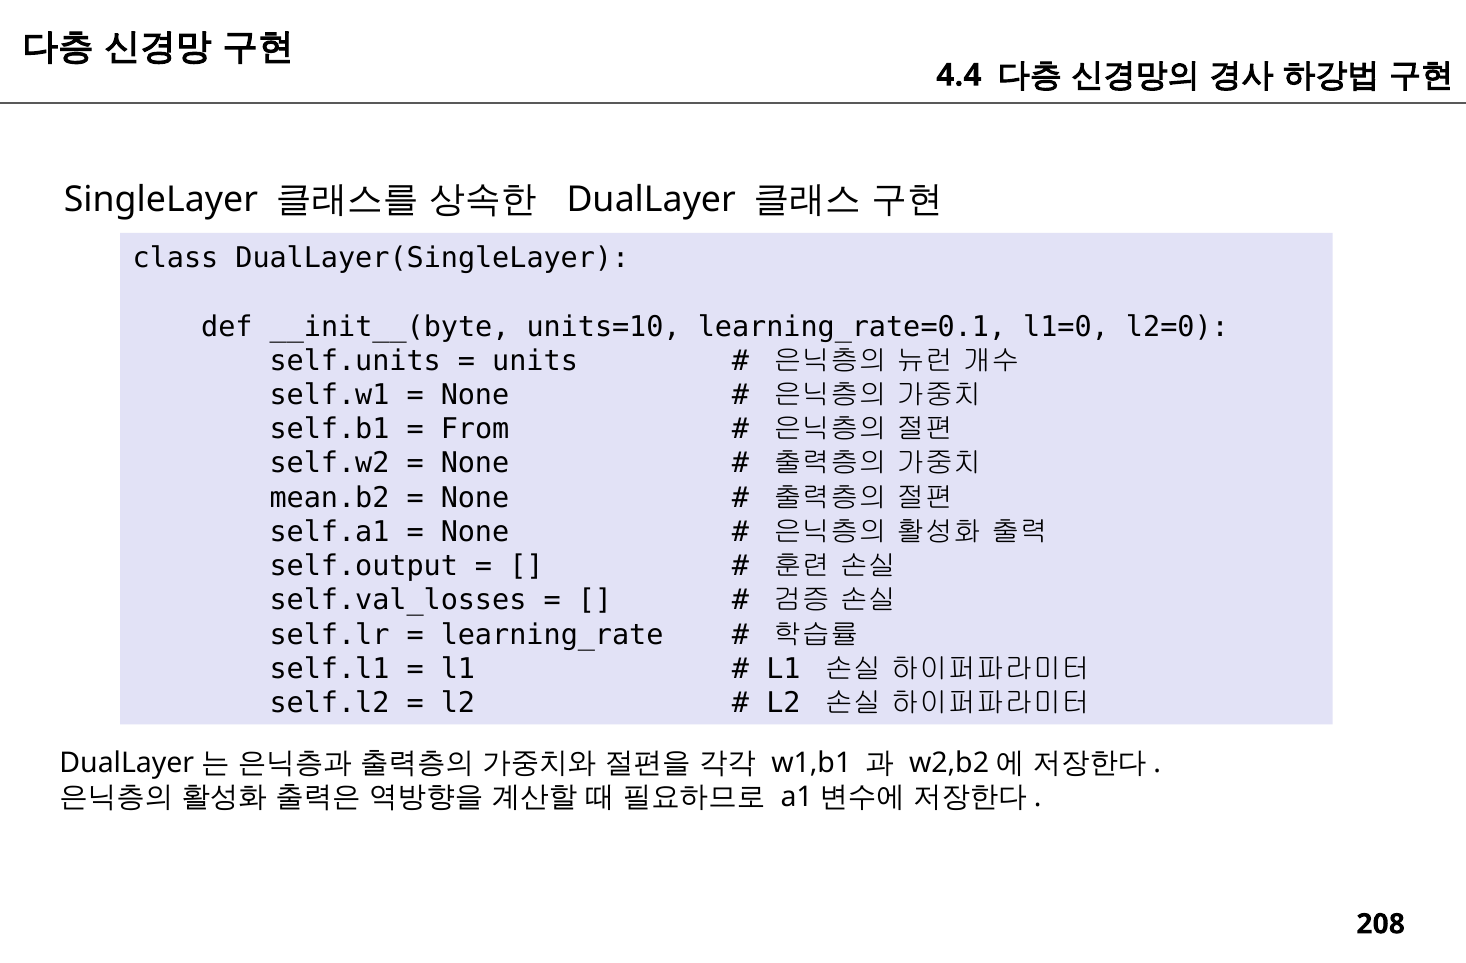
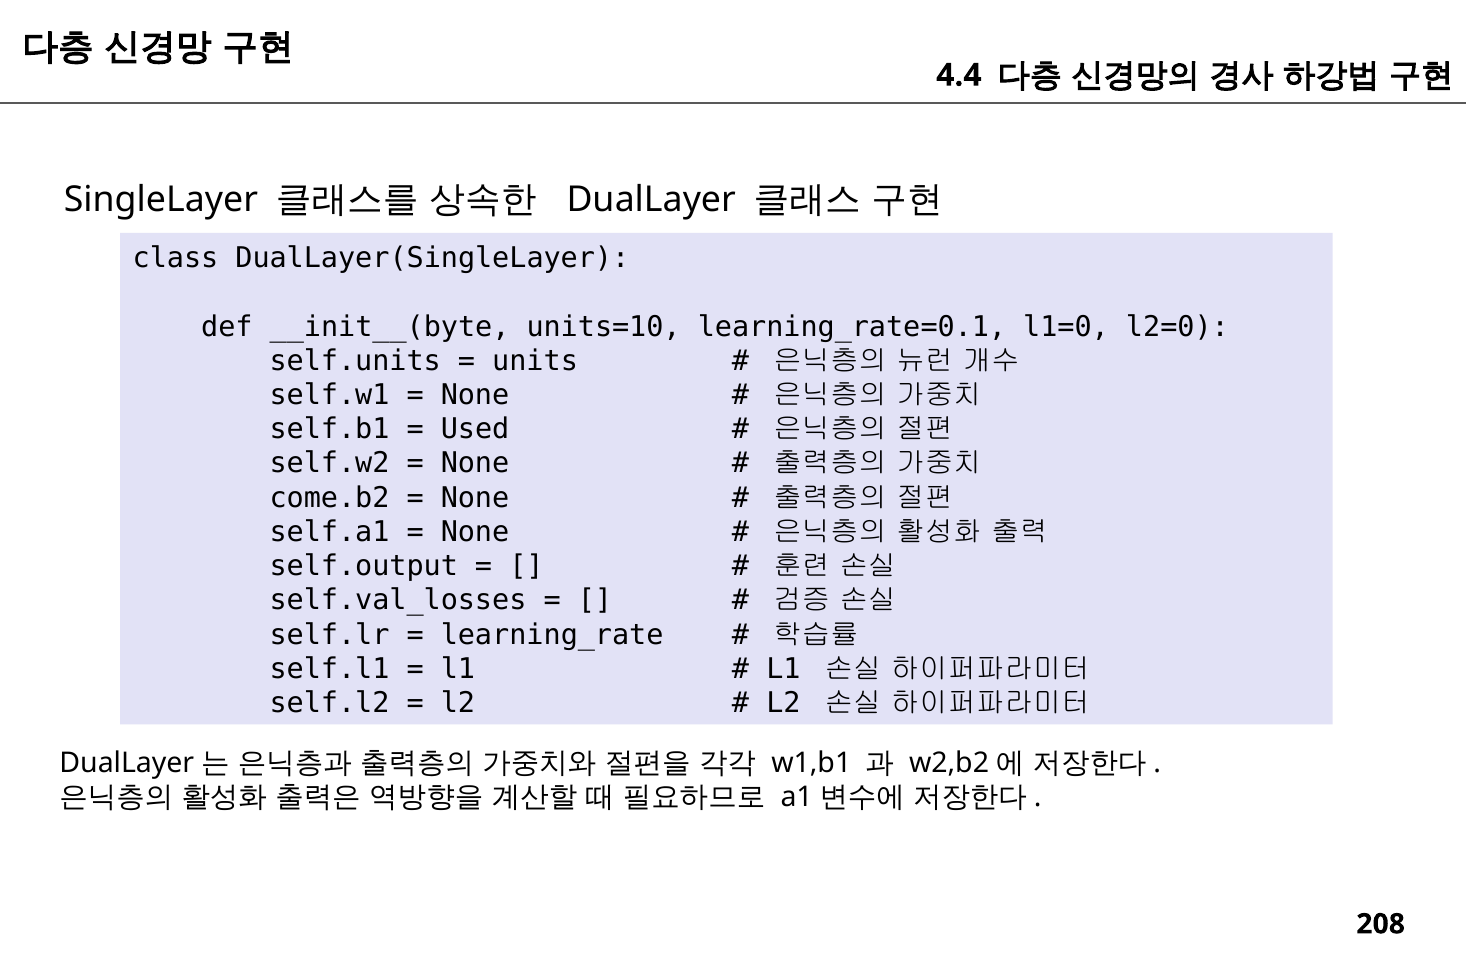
From: From -> Used
mean.b2: mean.b2 -> come.b2
